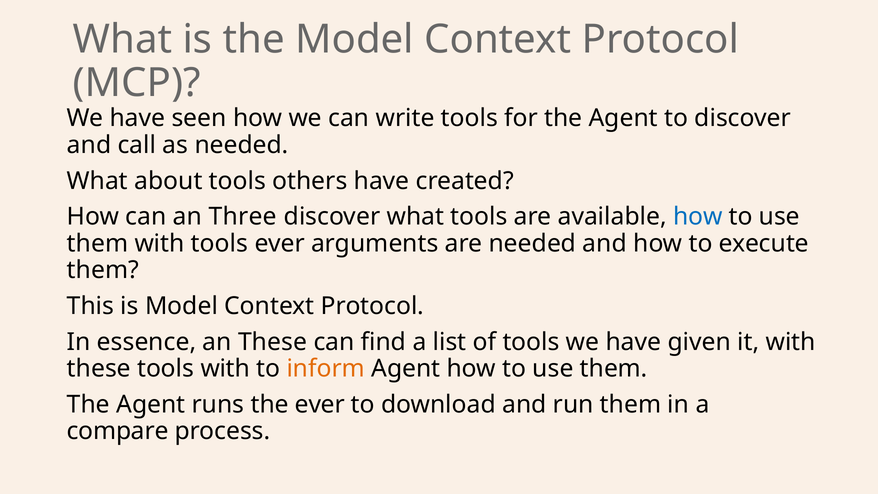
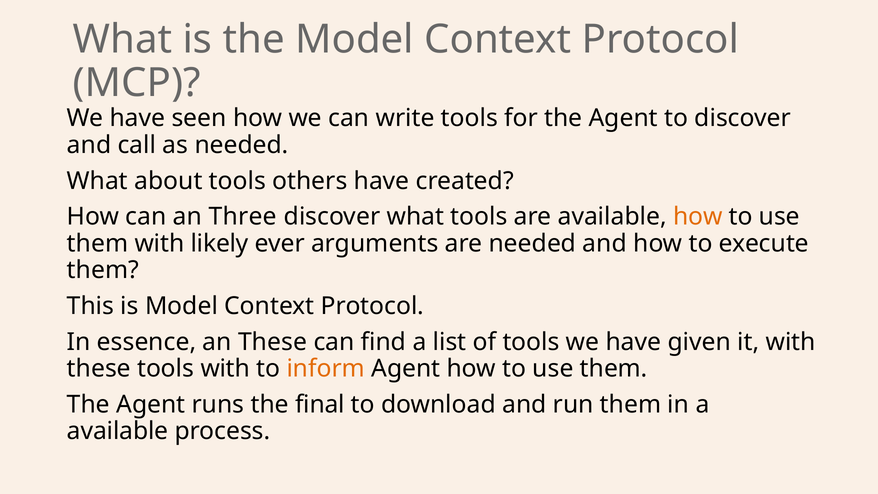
how at (698, 217) colour: blue -> orange
with tools: tools -> likely
the ever: ever -> final
compare at (118, 431): compare -> available
